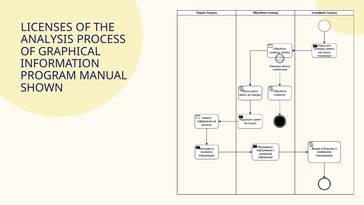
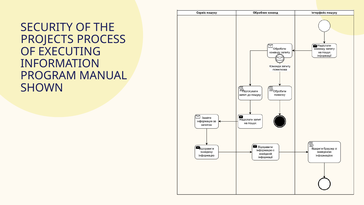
LICENSES: LICENSES -> SECURITY
ANALYSIS: ANALYSIS -> PROJECTS
GRAPHICAL: GRAPHICAL -> EXECUTING
